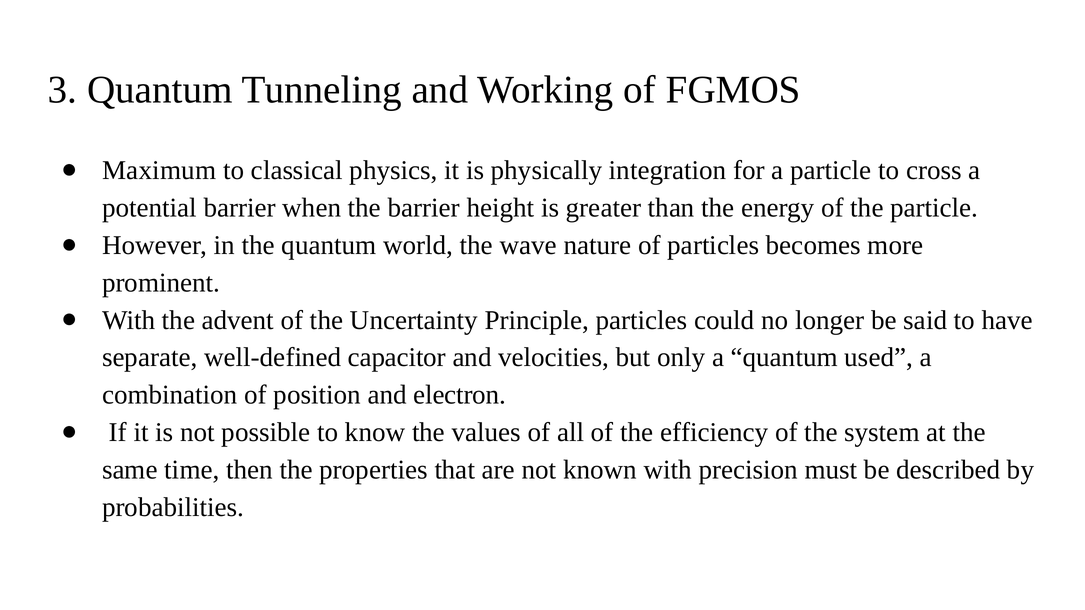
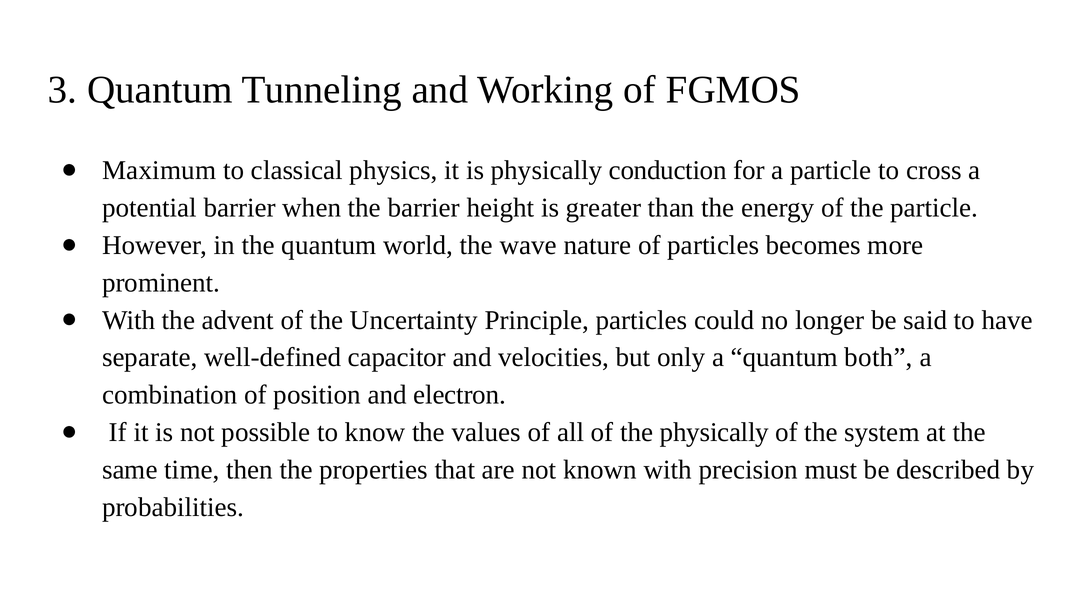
integration: integration -> conduction
used: used -> both
the efficiency: efficiency -> physically
